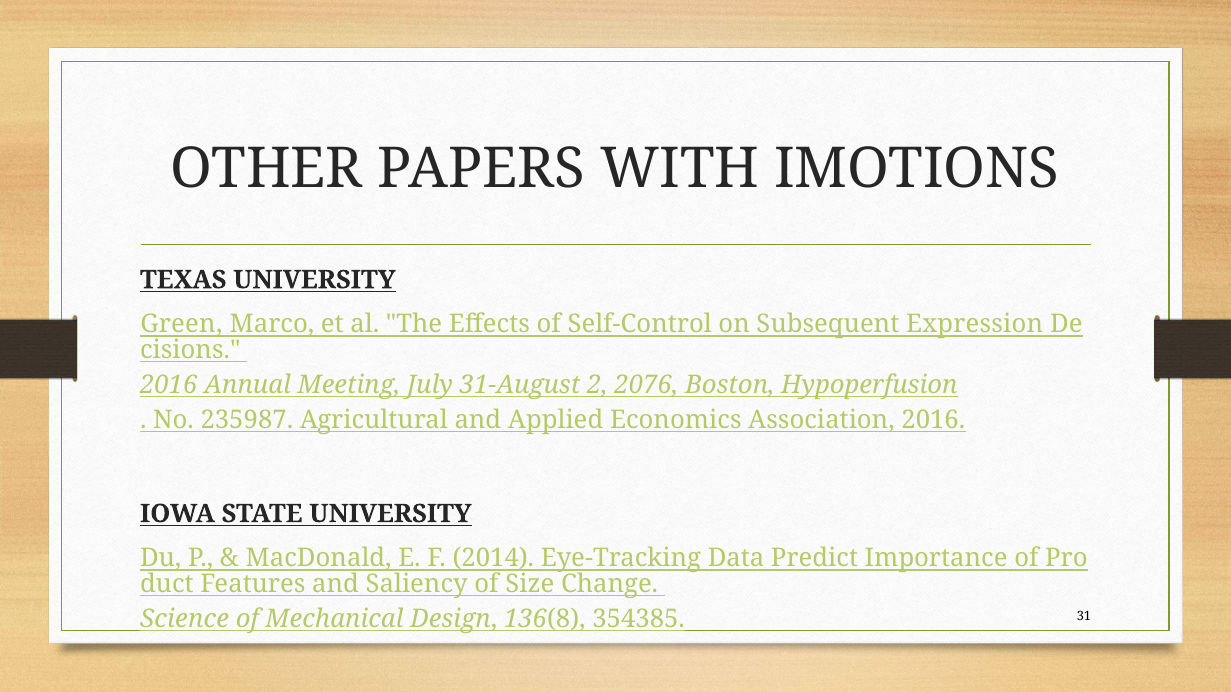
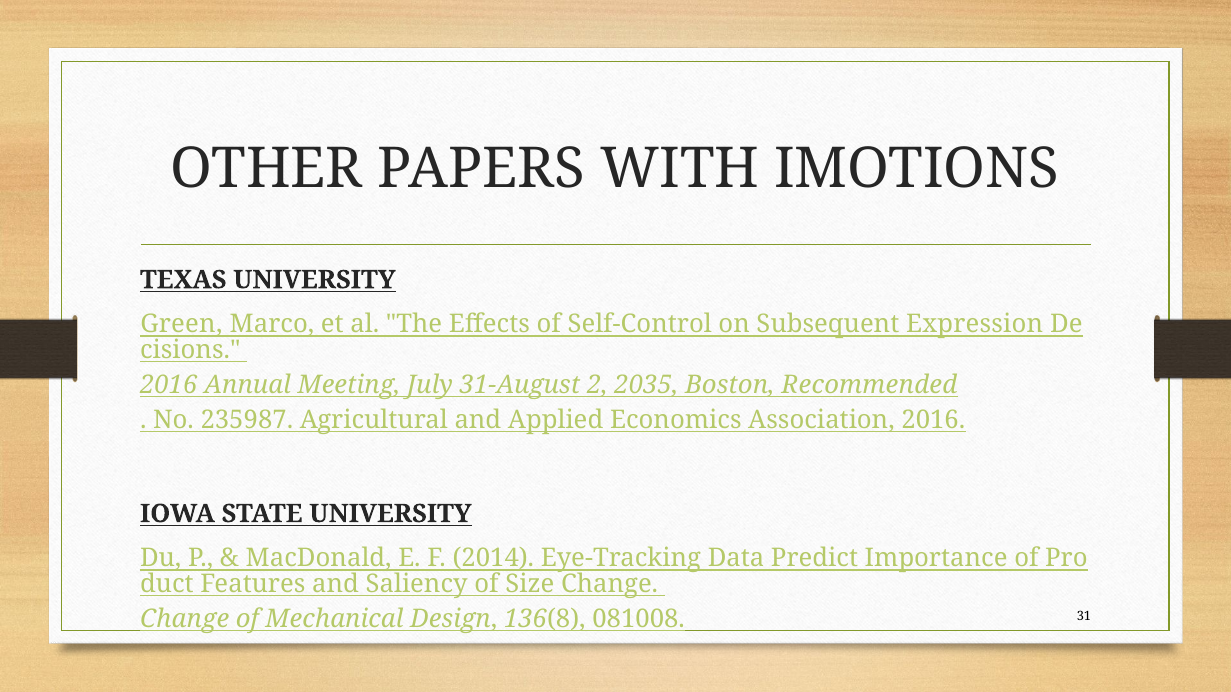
2076: 2076 -> 2035
Hypoperfusion: Hypoperfusion -> Recommended
Science at (185, 619): Science -> Change
354385: 354385 -> 081008
